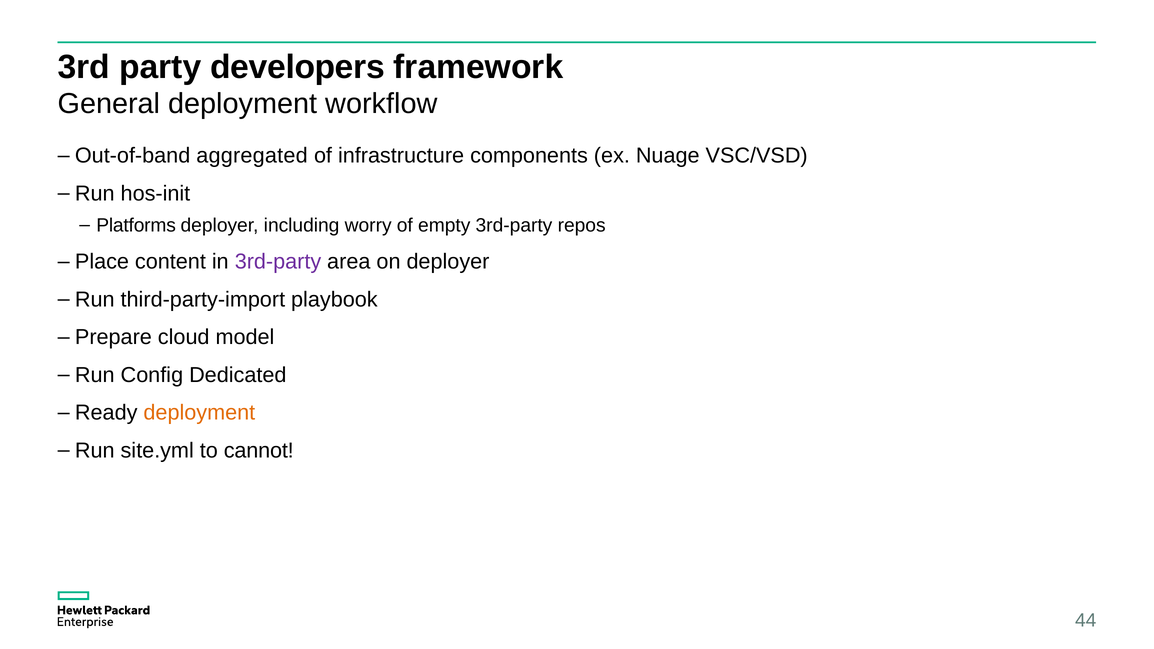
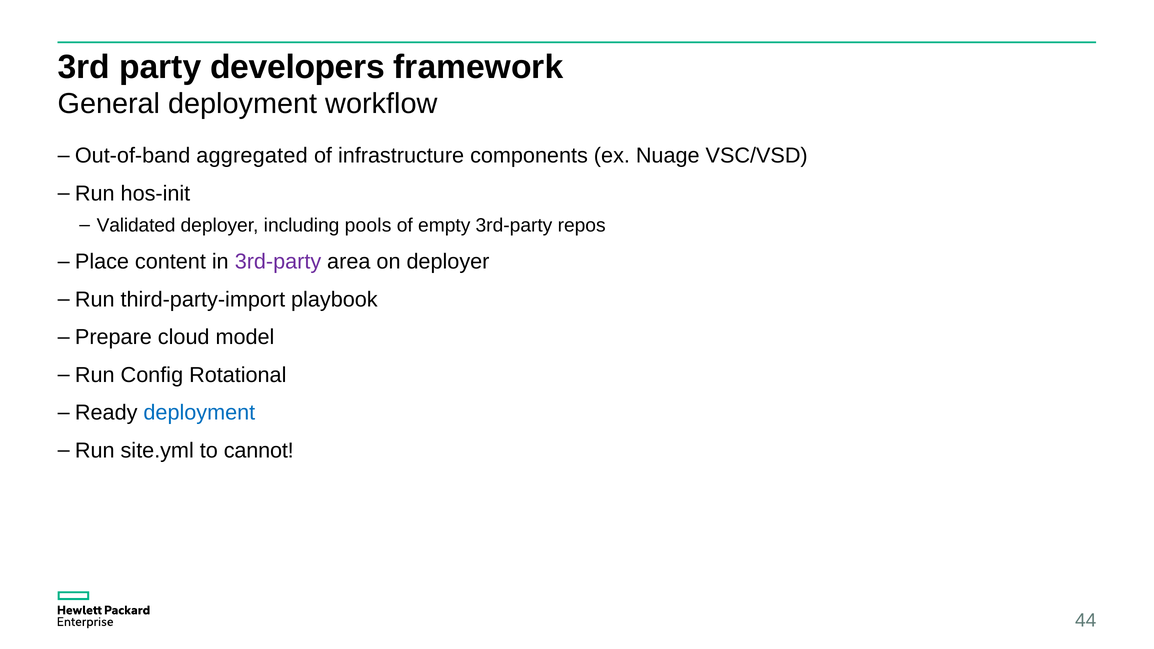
Platforms: Platforms -> Validated
worry: worry -> pools
Dedicated: Dedicated -> Rotational
deployment at (199, 413) colour: orange -> blue
